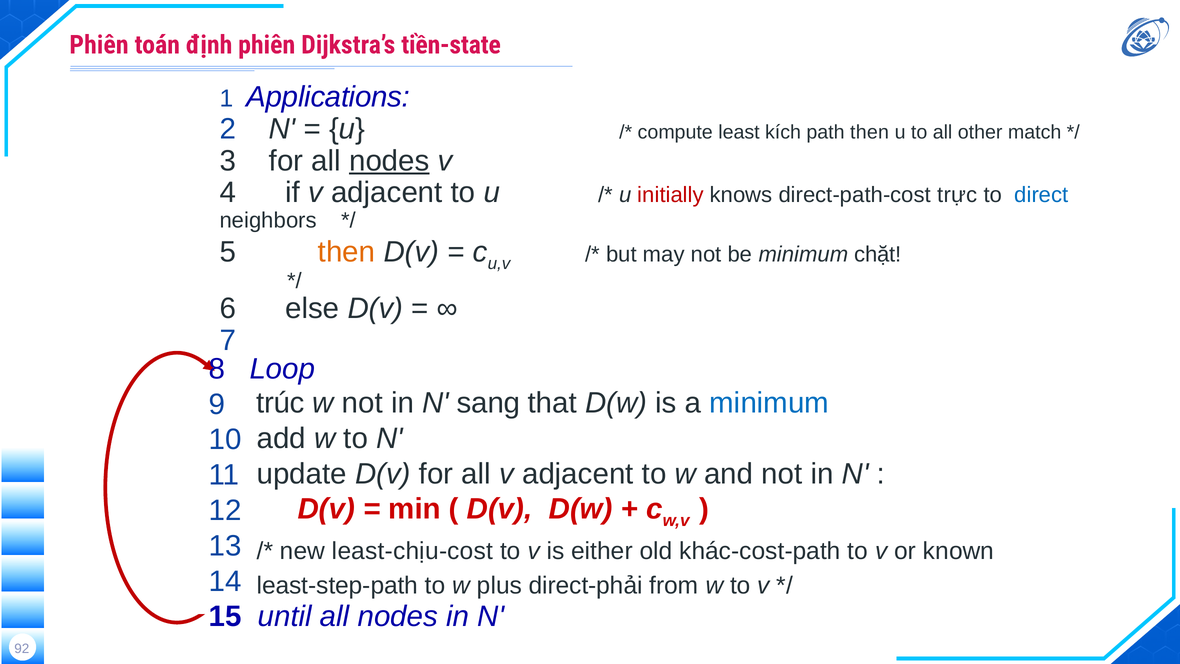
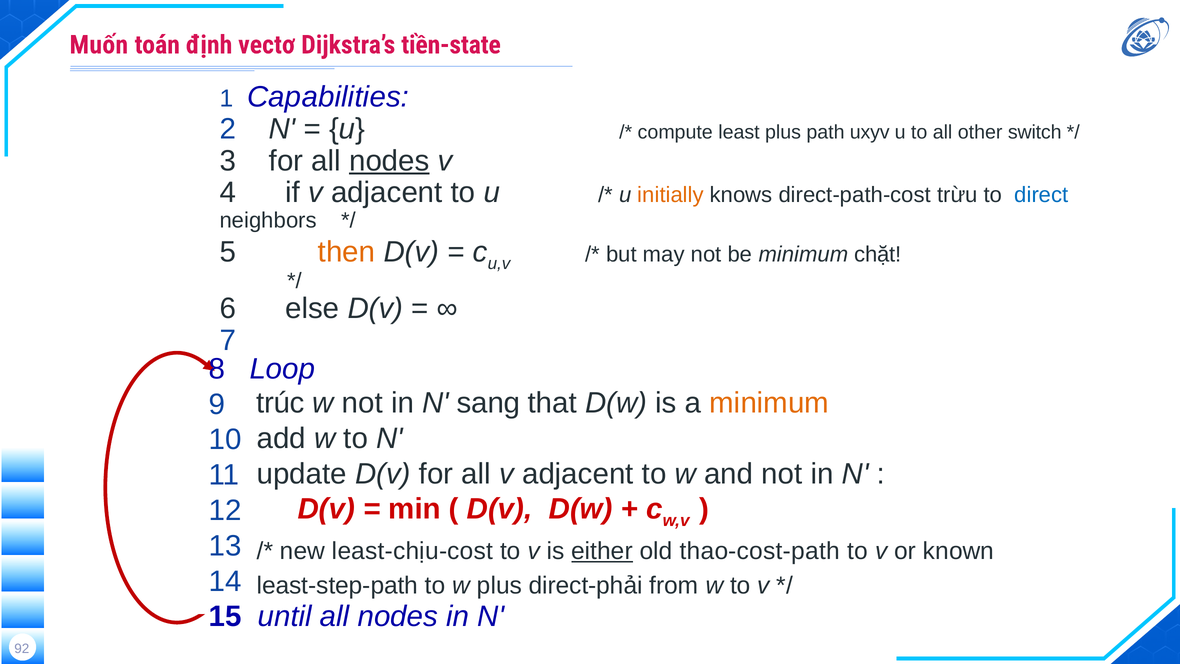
Phiên at (99, 45): Phiên -> Muốn
định phiên: phiên -> vectơ
Applications: Applications -> Capabilities
least kích: kích -> plus
path then: then -> uxyv
match: match -> switch
initially colour: red -> orange
trực: trực -> trừu
minimum at (769, 403) colour: blue -> orange
either underline: none -> present
khác-cost-path: khác-cost-path -> thao-cost-path
